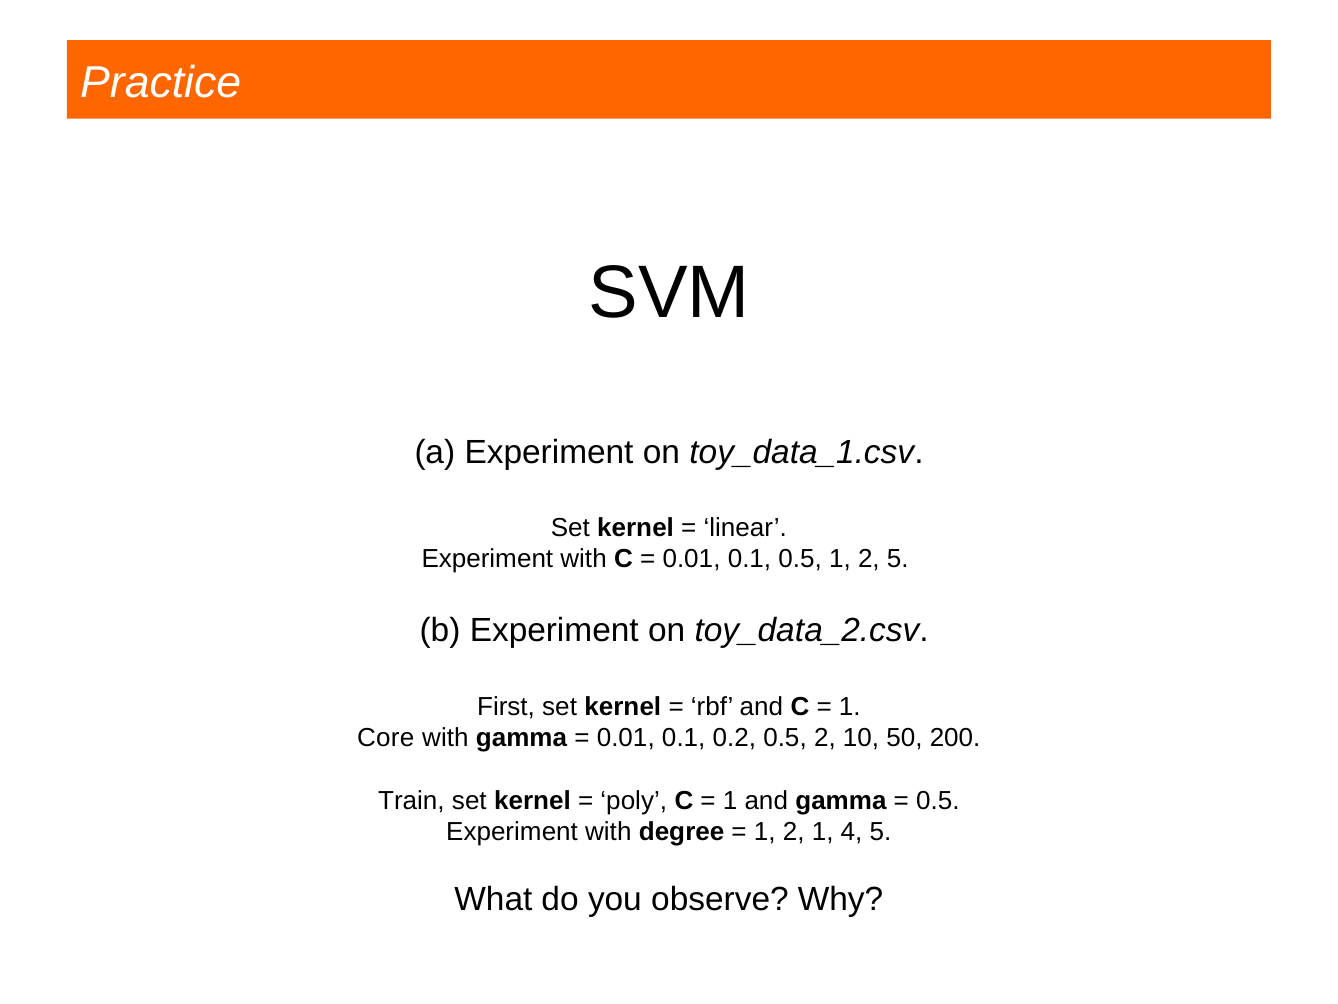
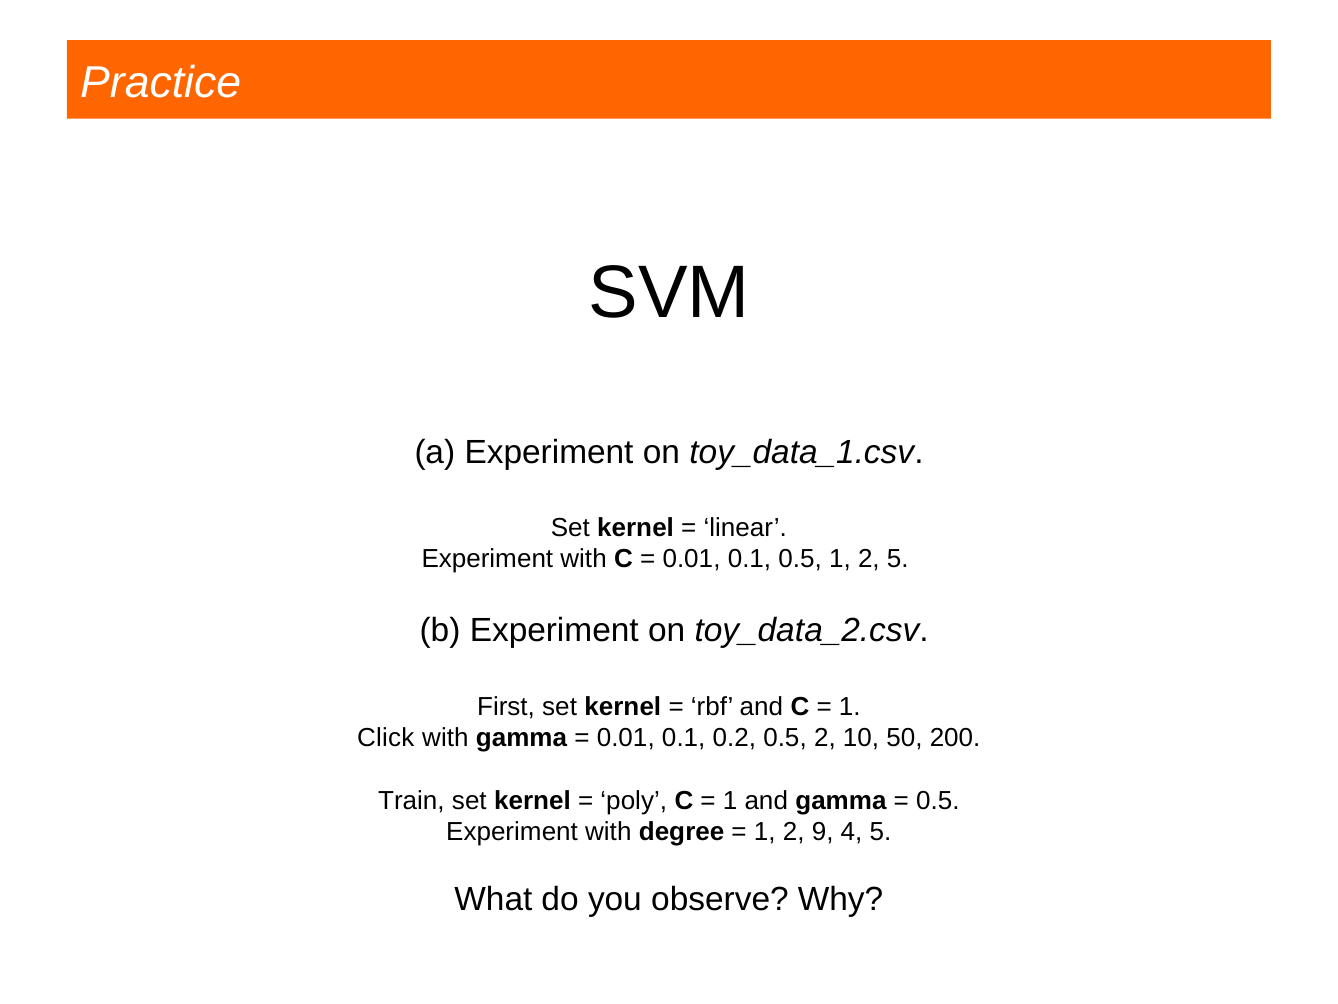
Core: Core -> Click
2 1: 1 -> 9
